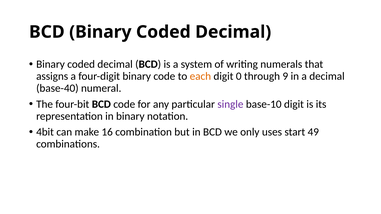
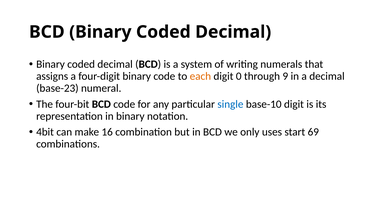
base-40: base-40 -> base-23
single colour: purple -> blue
49: 49 -> 69
